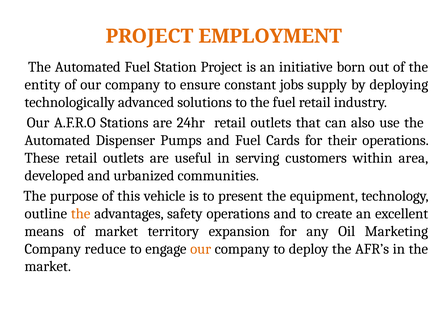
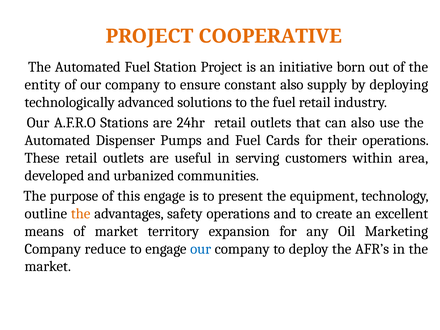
EMPLOYMENT: EMPLOYMENT -> COOPERATIVE
constant jobs: jobs -> also
this vehicle: vehicle -> engage
our at (201, 249) colour: orange -> blue
